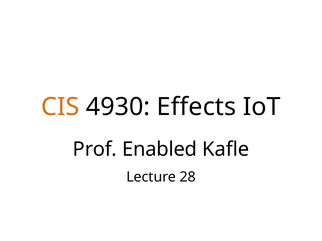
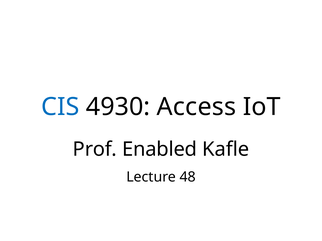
CIS colour: orange -> blue
Effects: Effects -> Access
28: 28 -> 48
